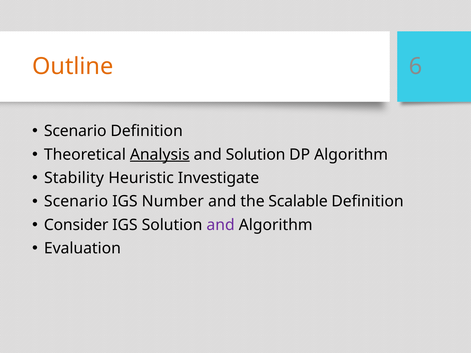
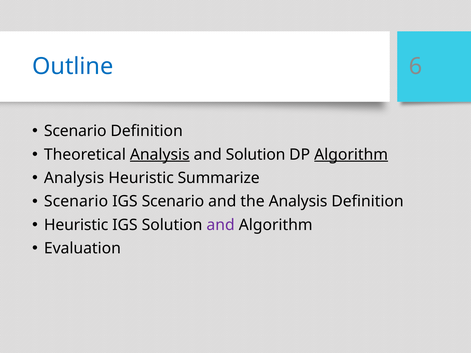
Outline colour: orange -> blue
Algorithm at (351, 155) underline: none -> present
Stability at (74, 178): Stability -> Analysis
Investigate: Investigate -> Summarize
IGS Number: Number -> Scenario
the Scalable: Scalable -> Analysis
Consider at (76, 225): Consider -> Heuristic
